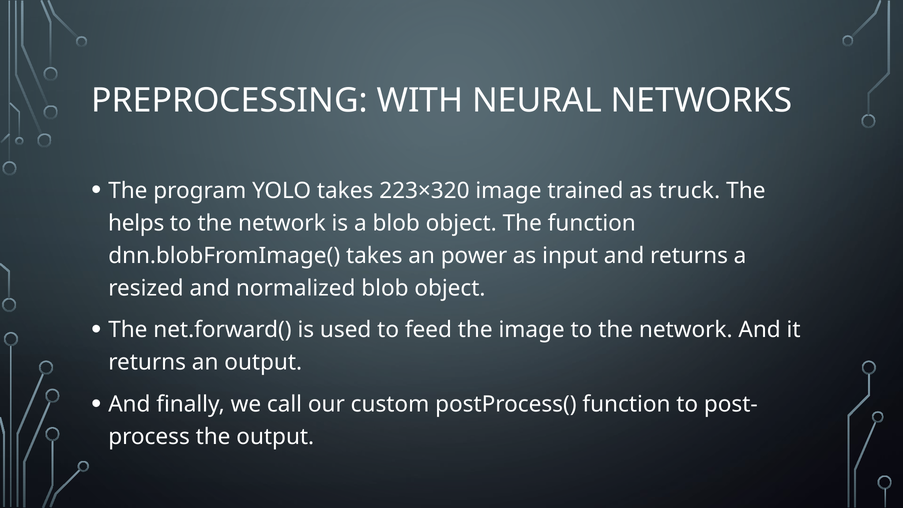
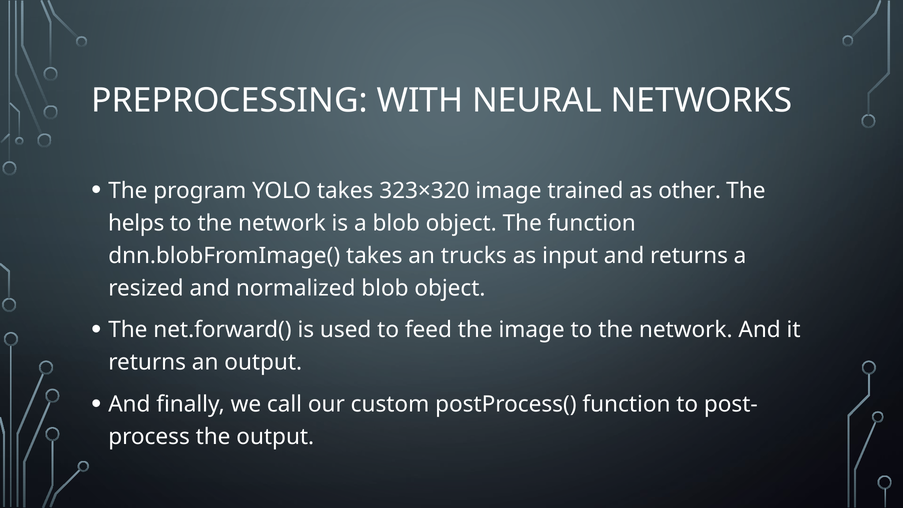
223×320: 223×320 -> 323×320
truck: truck -> other
power: power -> trucks
